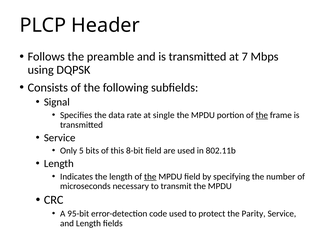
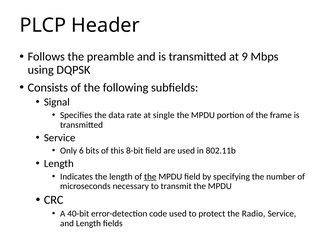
7: 7 -> 9
the at (262, 115) underline: present -> none
5: 5 -> 6
95-bit: 95-bit -> 40-bit
Parity: Parity -> Radio
